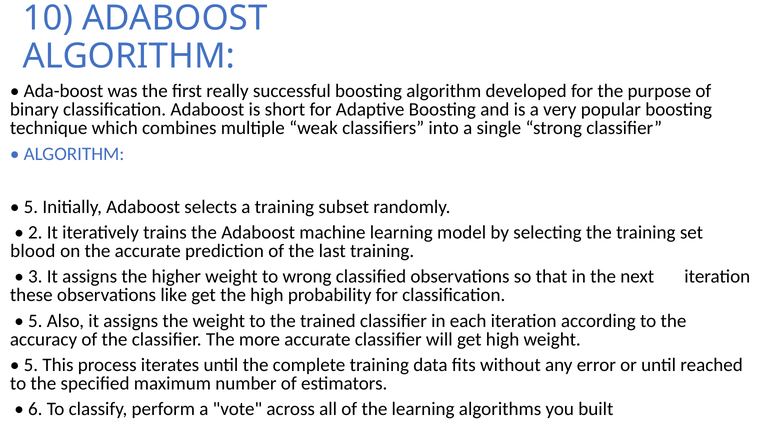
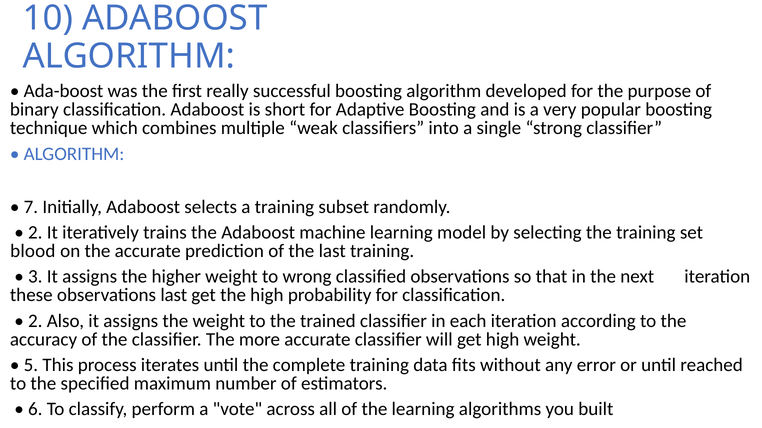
5 at (31, 207): 5 -> 7
observations like: like -> last
5 at (35, 321): 5 -> 2
